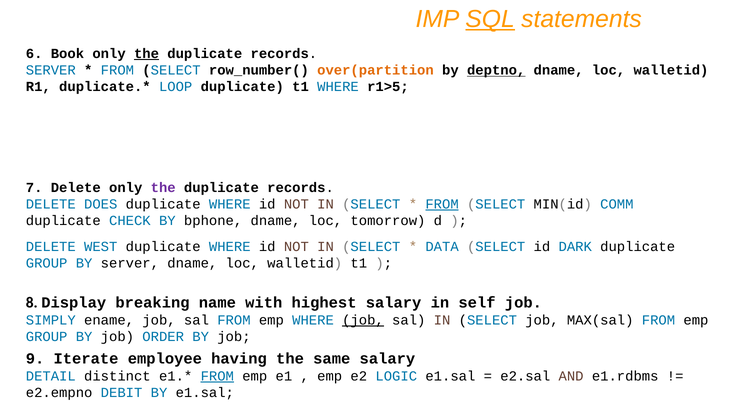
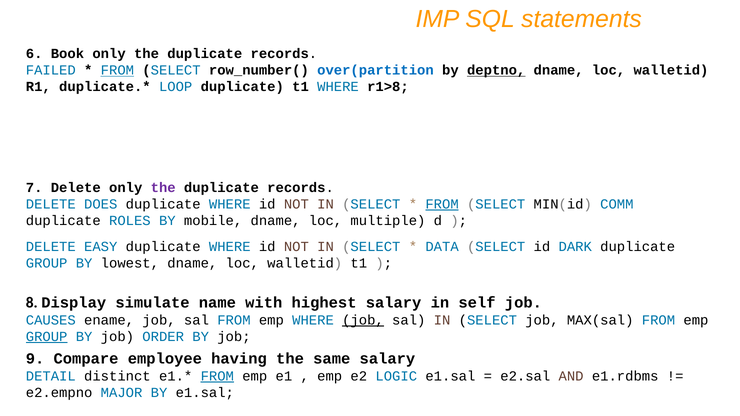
SQL underline: present -> none
the at (147, 54) underline: present -> none
SERVER at (51, 70): SERVER -> FAILED
FROM at (117, 70) underline: none -> present
over(partition colour: orange -> blue
r1>5: r1>5 -> r1>8
CHECK: CHECK -> ROLES
bphone: bphone -> mobile
tomorrow: tomorrow -> multiple
WEST: WEST -> EASY
BY server: server -> lowest
breaking: breaking -> simulate
SIMPLY: SIMPLY -> CAUSES
GROUP at (47, 337) underline: none -> present
Iterate: Iterate -> Compare
DEBIT: DEBIT -> MAJOR
